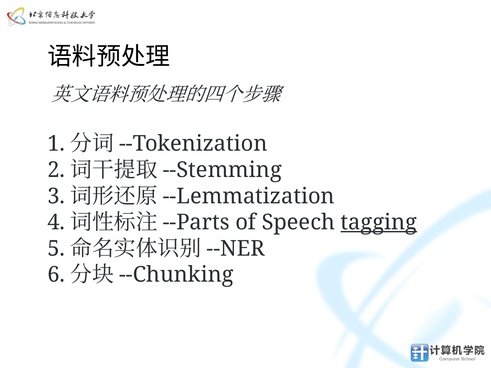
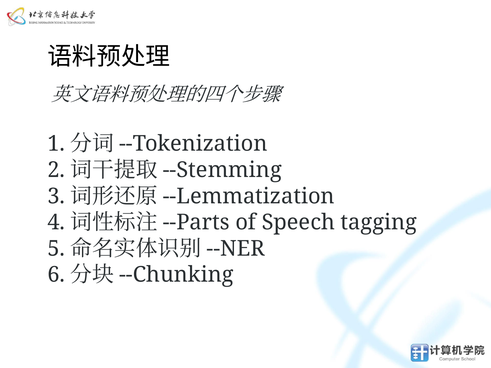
tagging underline: present -> none
